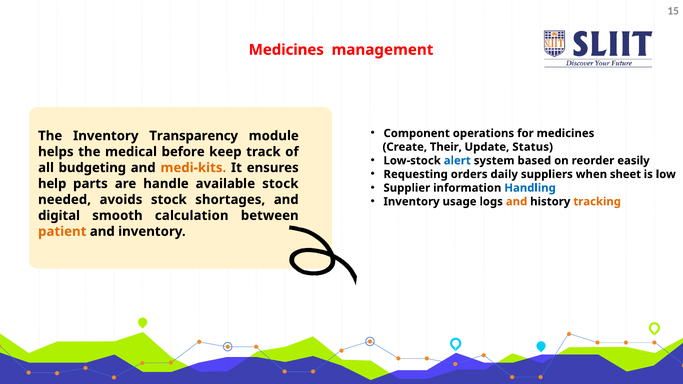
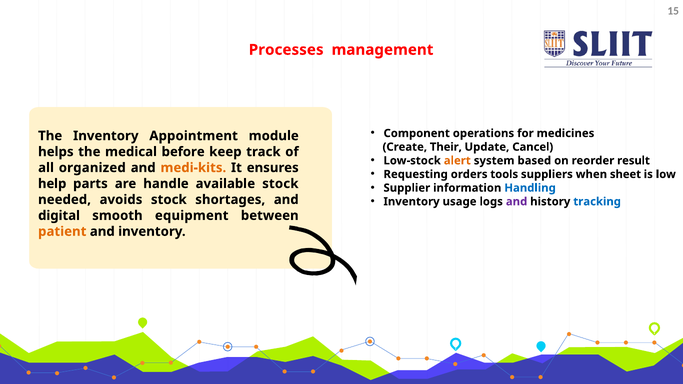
Medicines at (286, 50): Medicines -> Processes
Transparency: Transparency -> Appointment
Status: Status -> Cancel
alert colour: blue -> orange
easily: easily -> result
budgeting: budgeting -> organized
daily: daily -> tools
and at (517, 202) colour: orange -> purple
tracking colour: orange -> blue
calculation: calculation -> equipment
